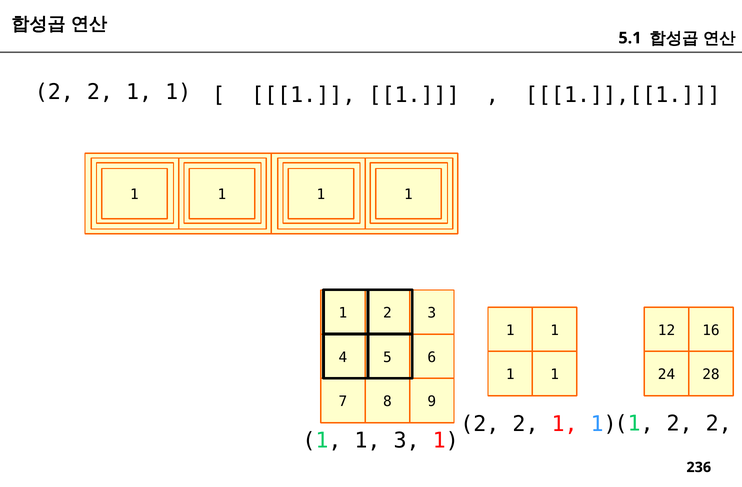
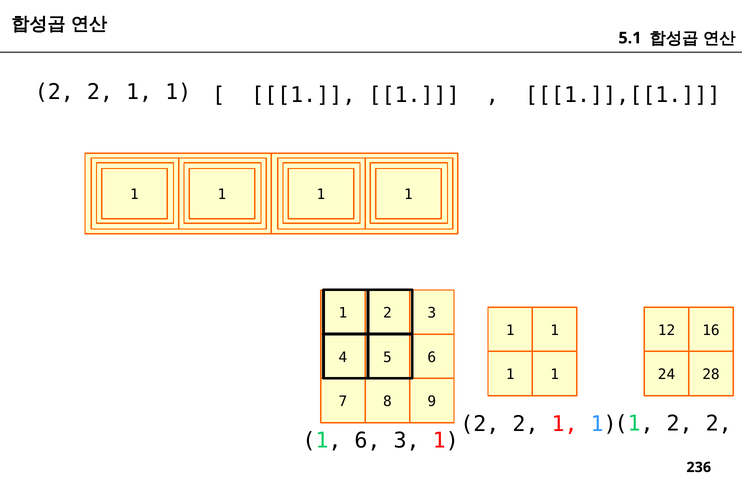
1 at (367, 441): 1 -> 6
